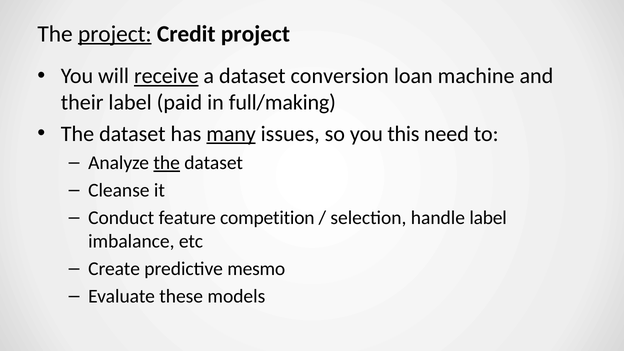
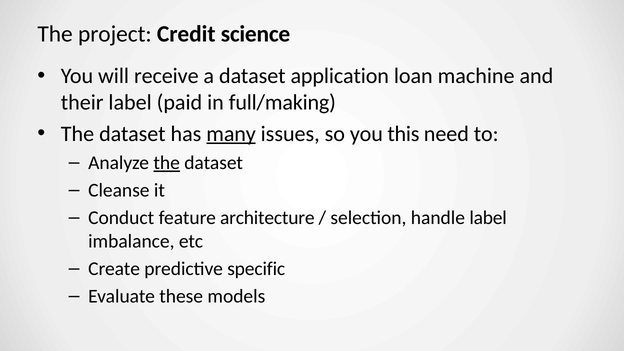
project at (115, 34) underline: present -> none
Credit project: project -> science
receive underline: present -> none
conversion: conversion -> application
competition: competition -> architecture
mesmo: mesmo -> specific
